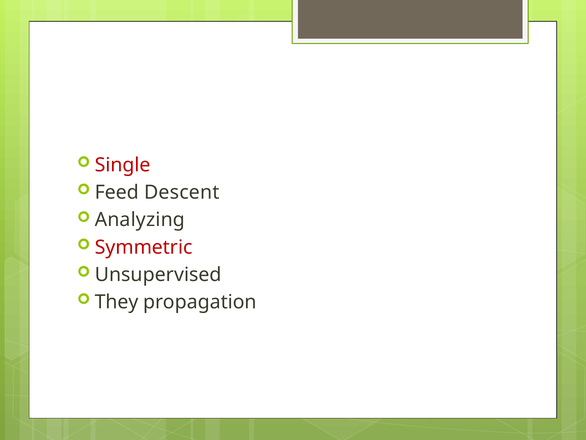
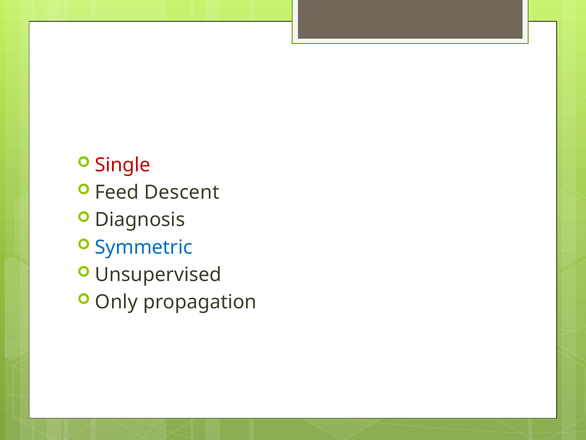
Analyzing: Analyzing -> Diagnosis
Symmetric colour: red -> blue
They: They -> Only
